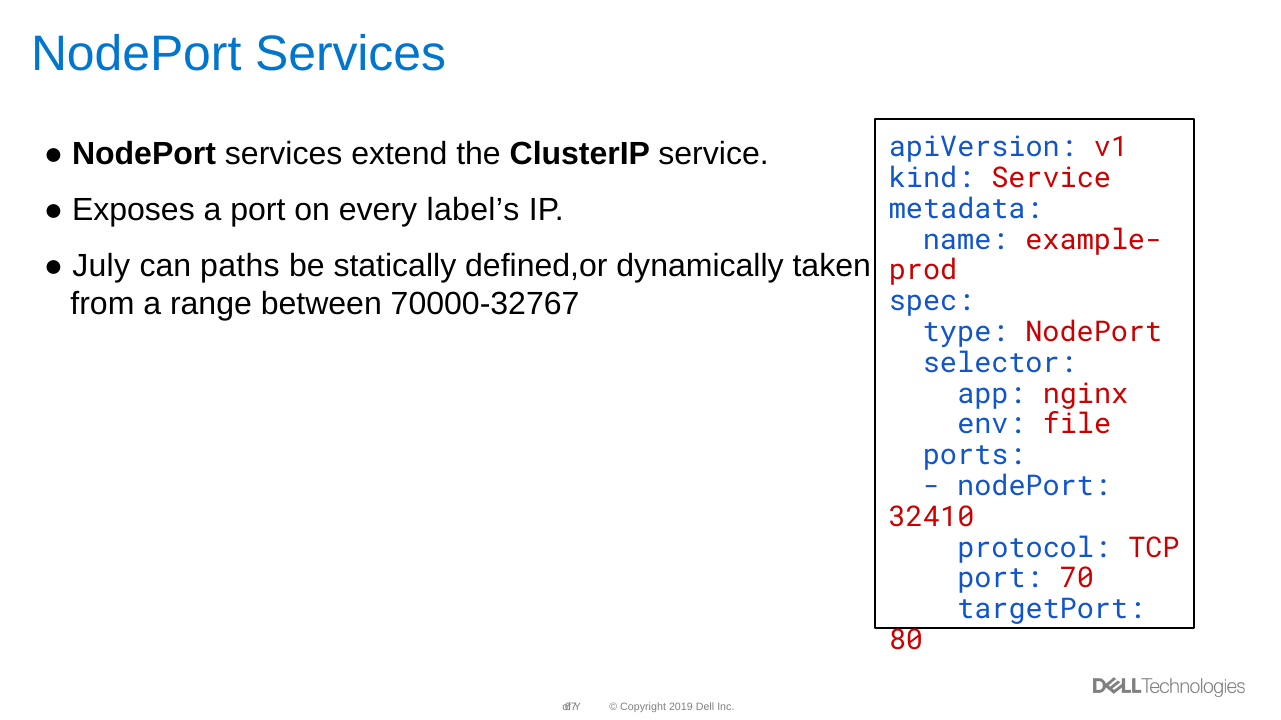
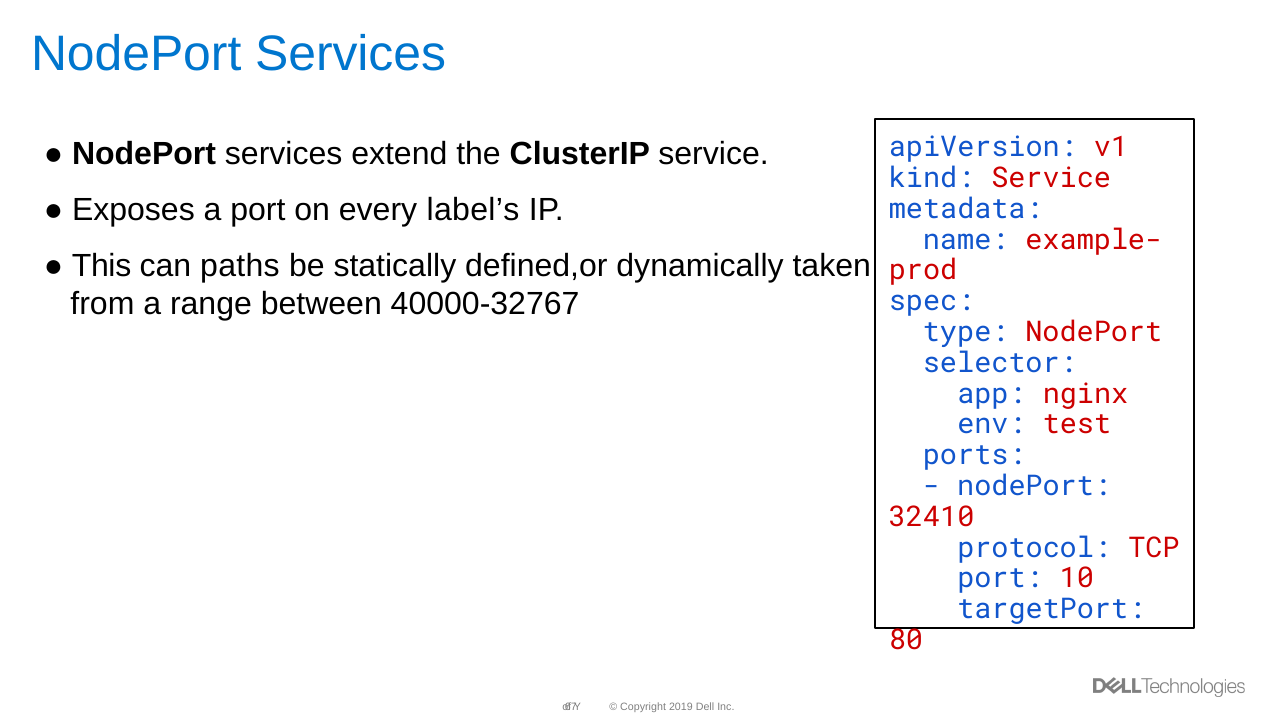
July: July -> This
70000-32767: 70000-32767 -> 40000-32767
file: file -> test
70: 70 -> 10
